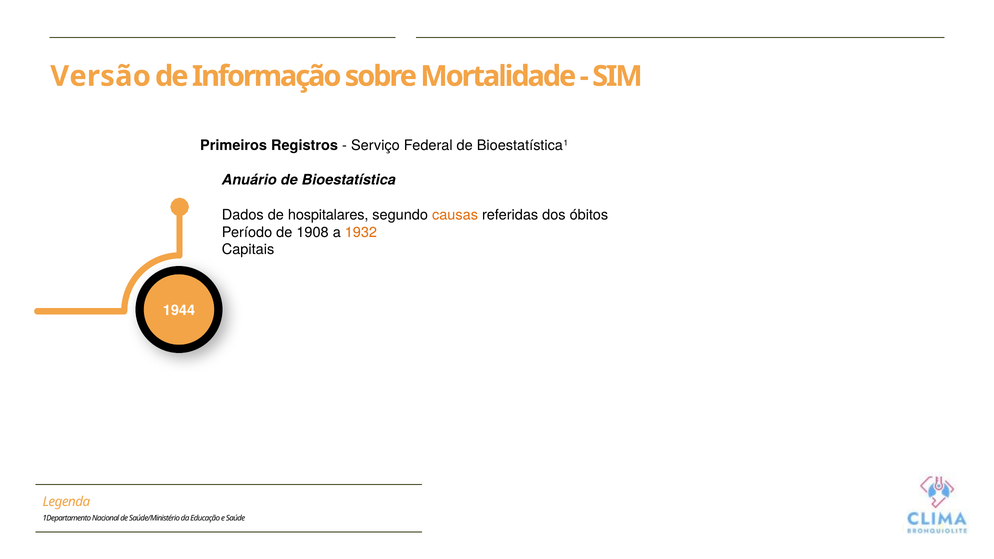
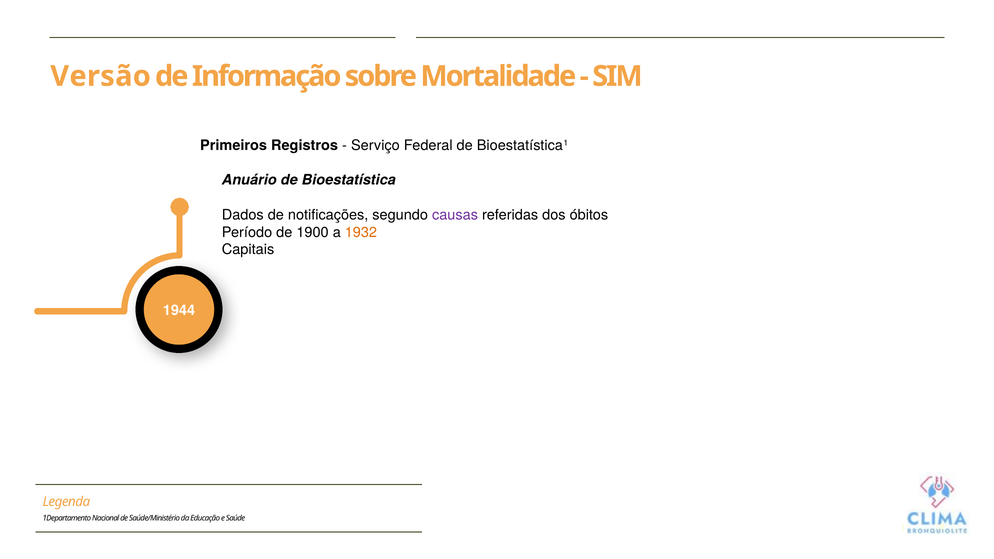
hospitalares: hospitalares -> notificações
causas colour: orange -> purple
1908: 1908 -> 1900
